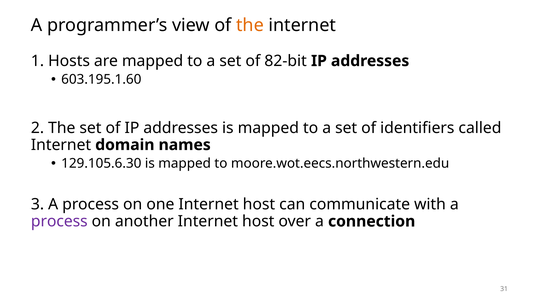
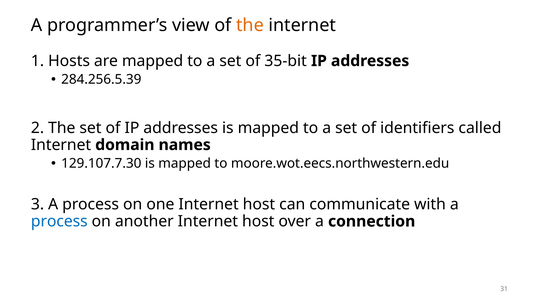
82-bit: 82-bit -> 35-bit
603.195.1.60: 603.195.1.60 -> 284.256.5.39
129.105.6.30: 129.105.6.30 -> 129.107.7.30
process at (59, 221) colour: purple -> blue
